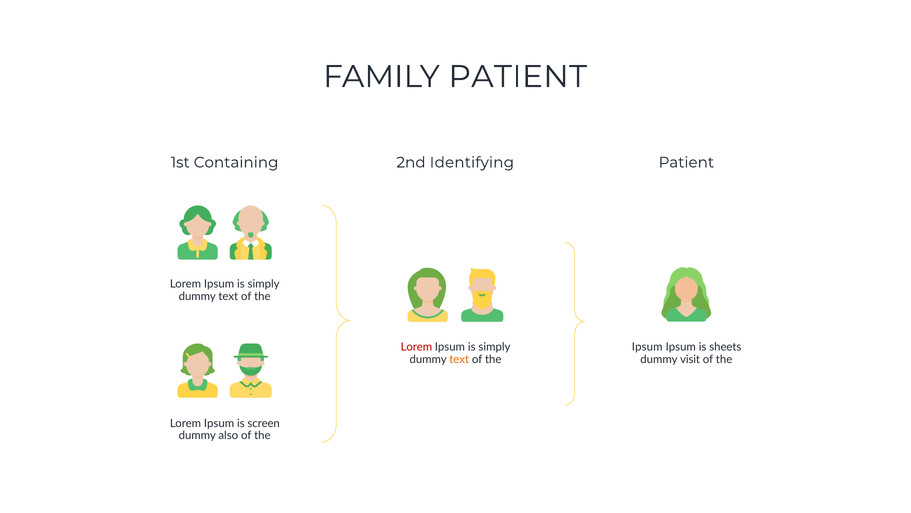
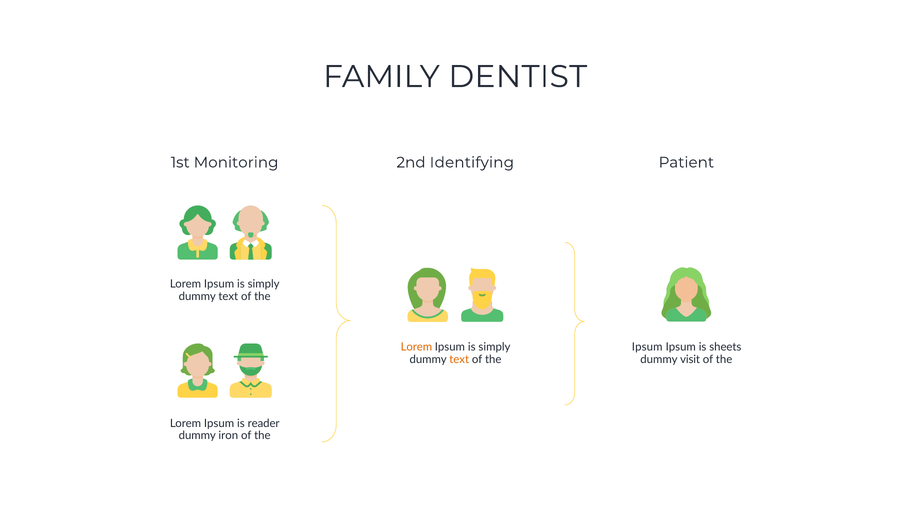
FAMILY PATIENT: PATIENT -> DENTIST
Containing: Containing -> Monitoring
Lorem at (416, 347) colour: red -> orange
screen: screen -> reader
also: also -> iron
